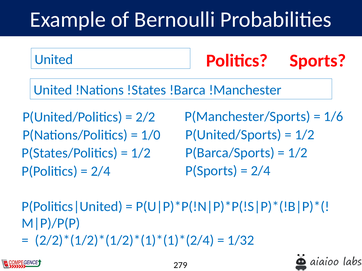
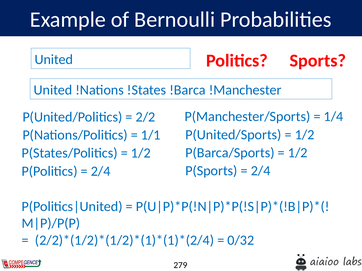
1/6: 1/6 -> 1/4
1/0: 1/0 -> 1/1
1/32: 1/32 -> 0/32
